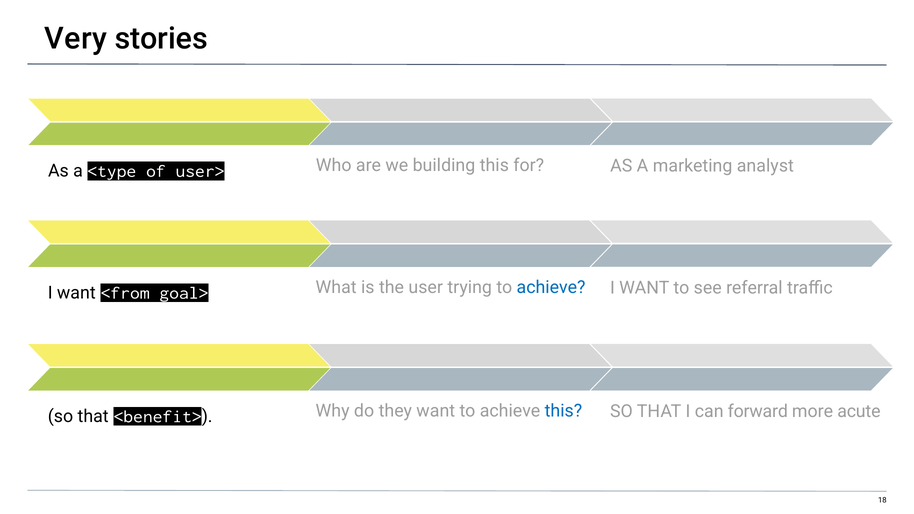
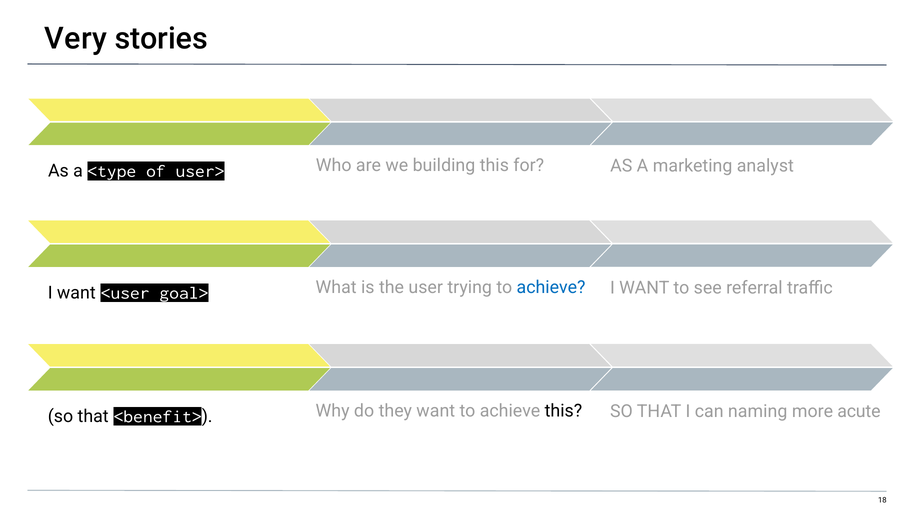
<from: <from -> <user
this at (563, 411) colour: blue -> black
forward: forward -> naming
